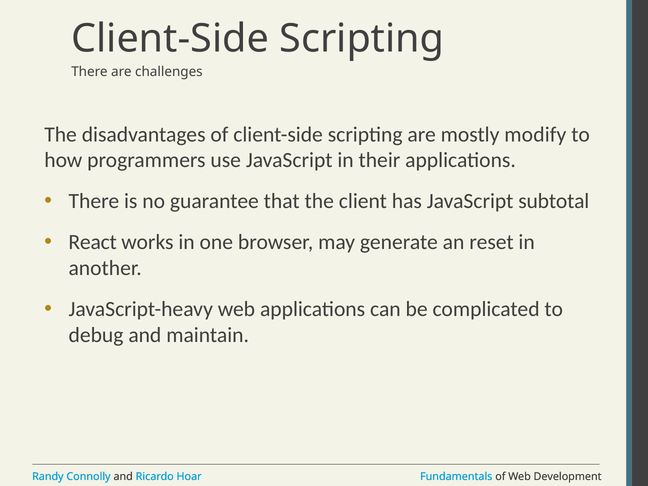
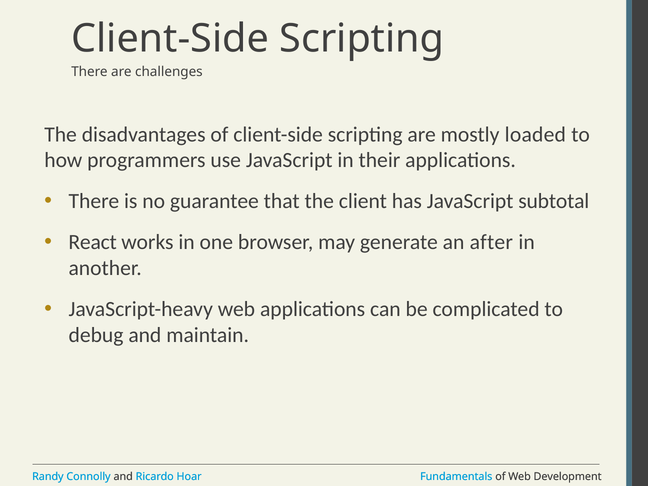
modify: modify -> loaded
reset: reset -> after
